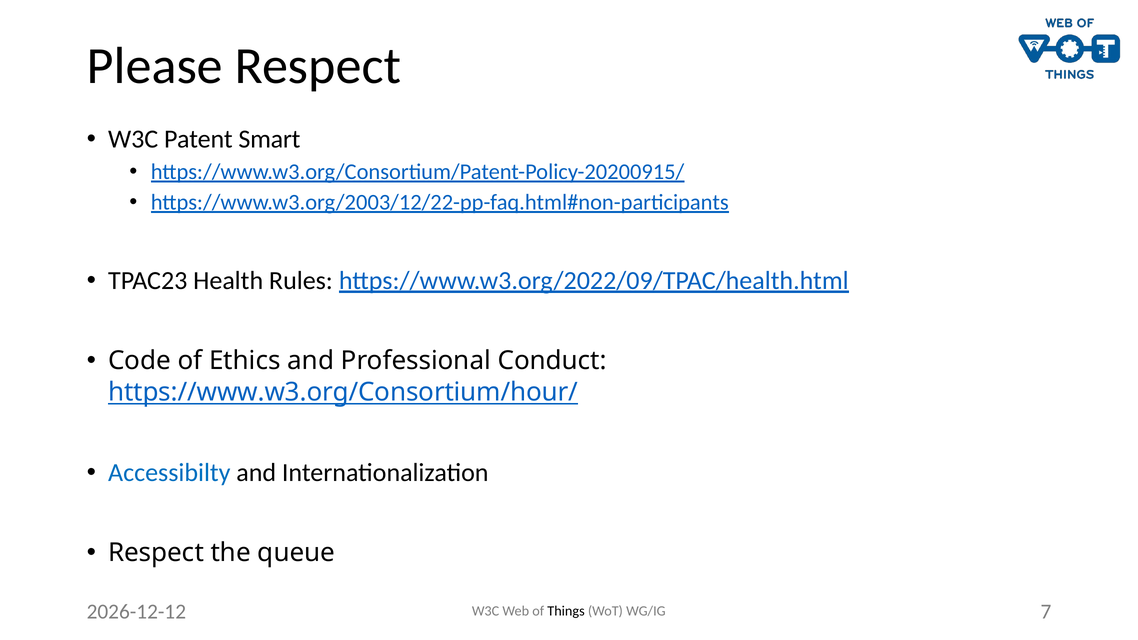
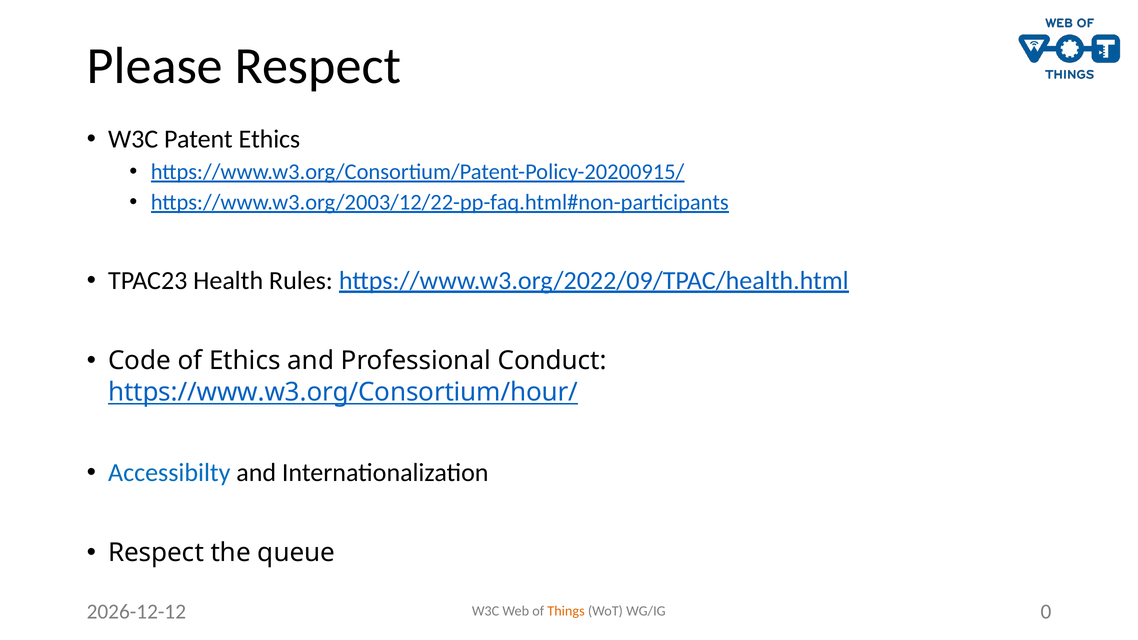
Patent Smart: Smart -> Ethics
Things colour: black -> orange
7: 7 -> 0
